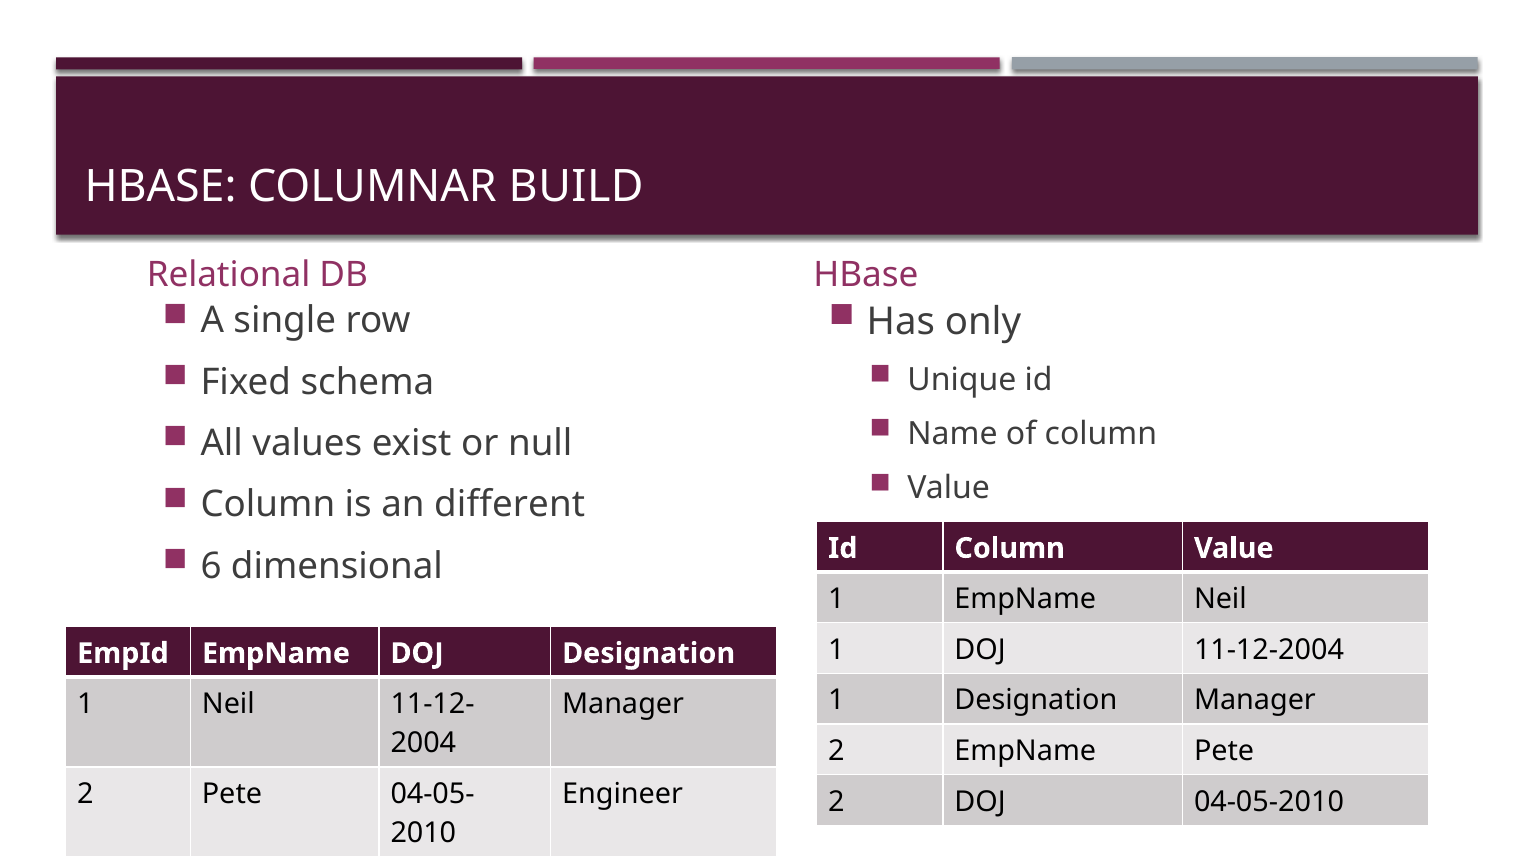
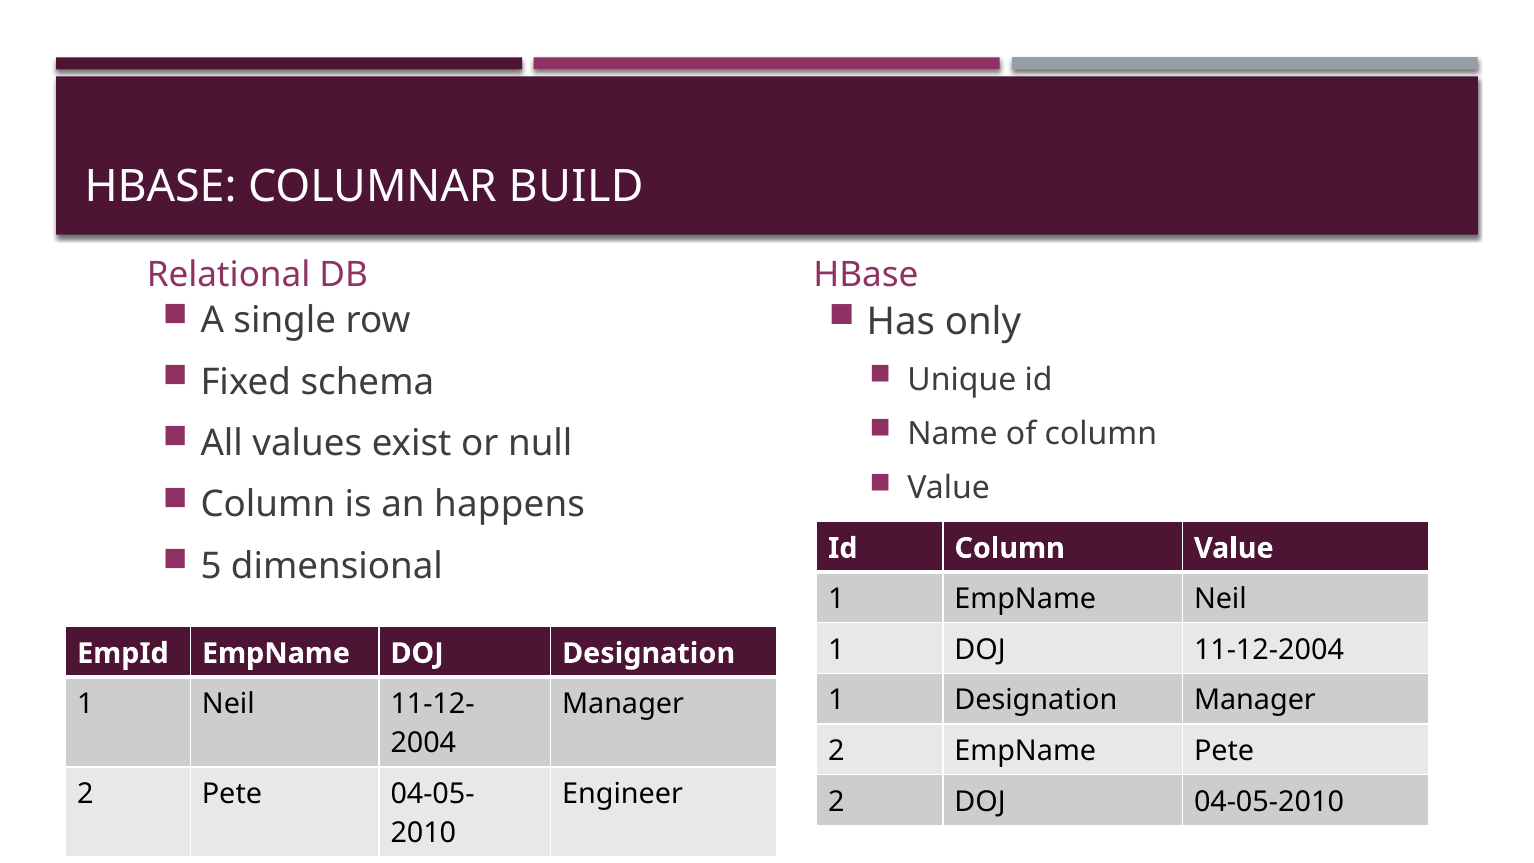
different: different -> happens
6: 6 -> 5
